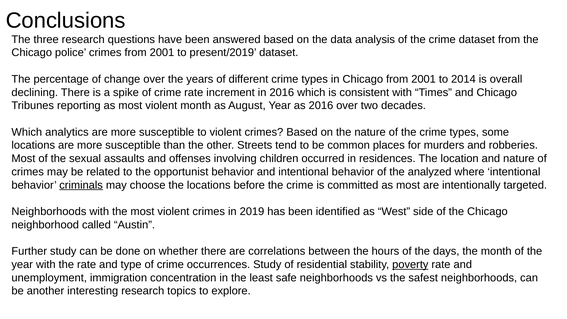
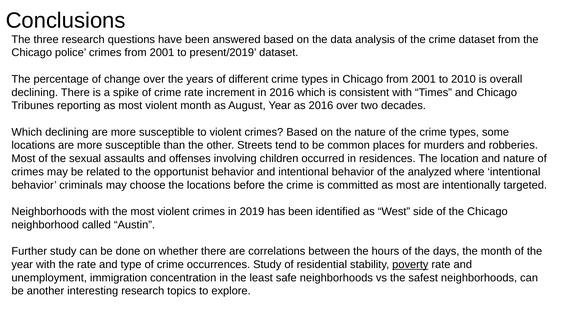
2014: 2014 -> 2010
Which analytics: analytics -> declining
criminals underline: present -> none
